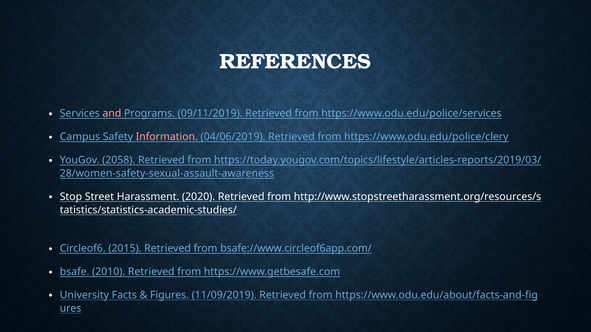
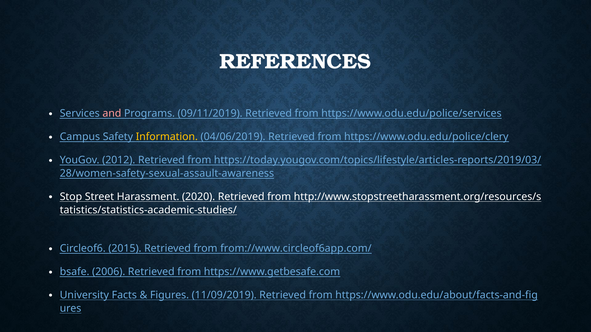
Information colour: pink -> yellow
2058: 2058 -> 2012
bsafe://www.circleof6app.com/: bsafe://www.circleof6app.com/ -> from://www.circleof6app.com/
2010: 2010 -> 2006
